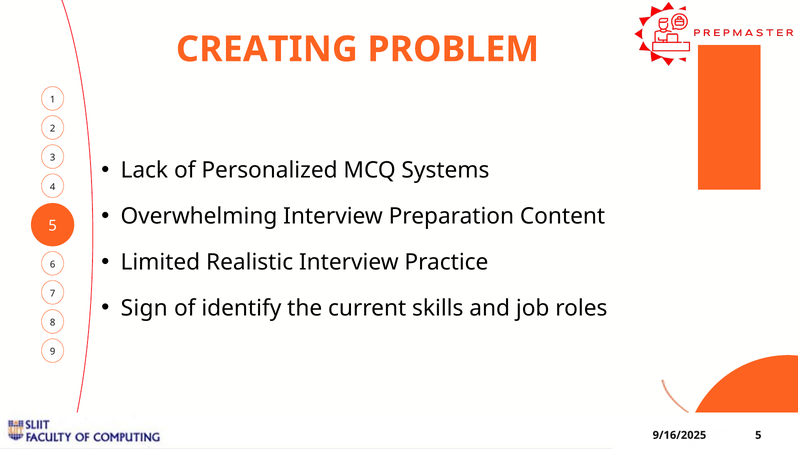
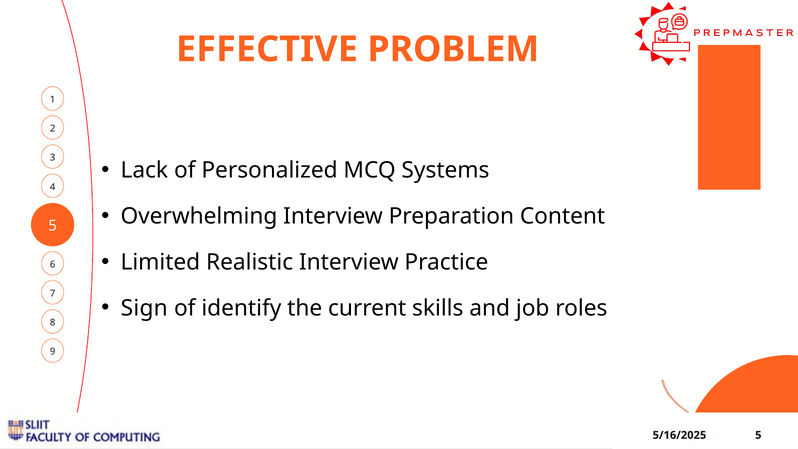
CREATING: CREATING -> EFFECTIVE
9/16/2025: 9/16/2025 -> 5/16/2025
